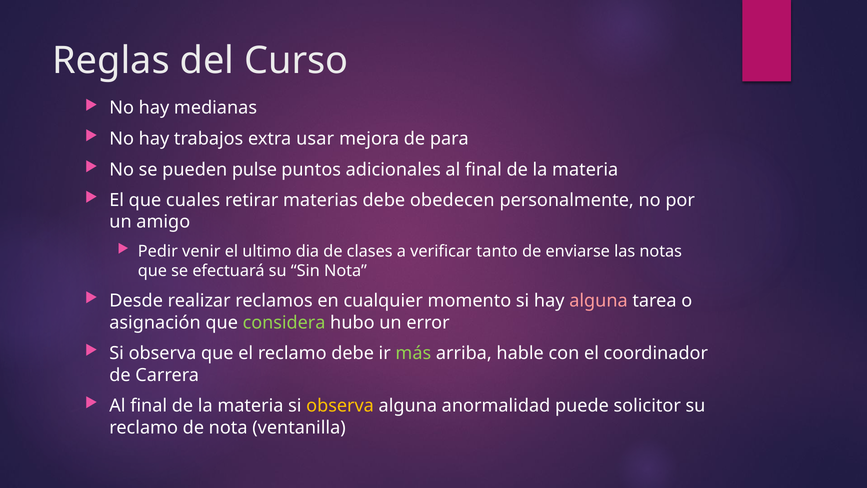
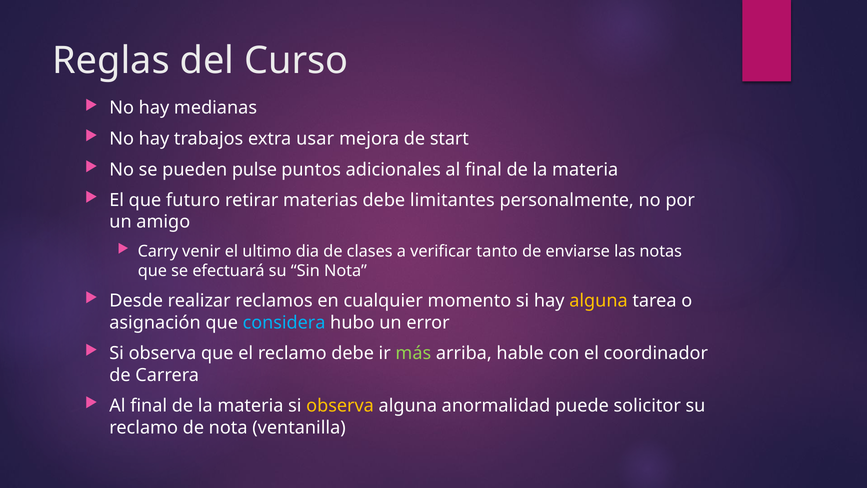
para: para -> start
cuales: cuales -> futuro
obedecen: obedecen -> limitantes
Pedir: Pedir -> Carry
alguna at (598, 301) colour: pink -> yellow
considera colour: light green -> light blue
